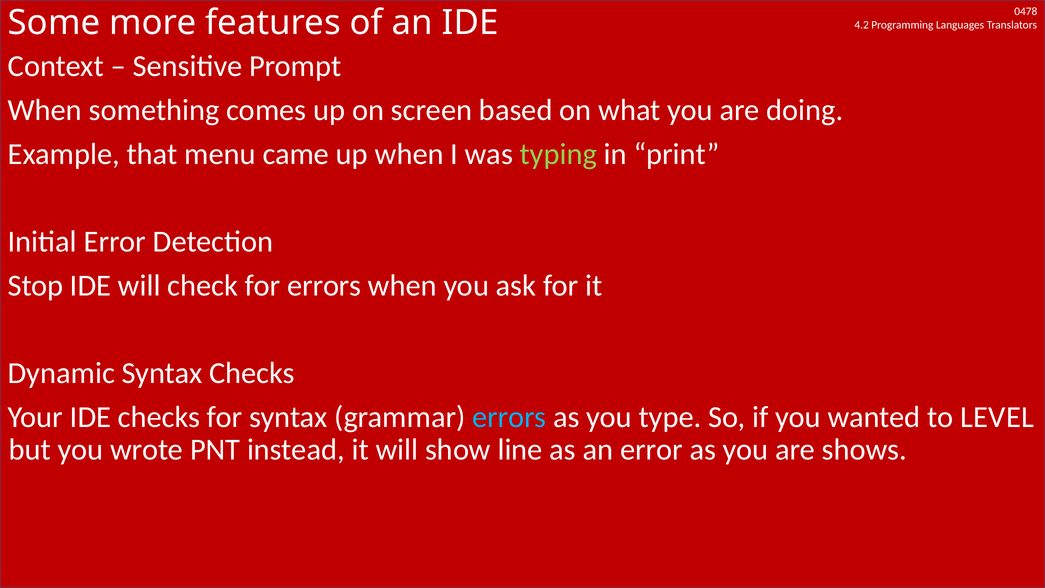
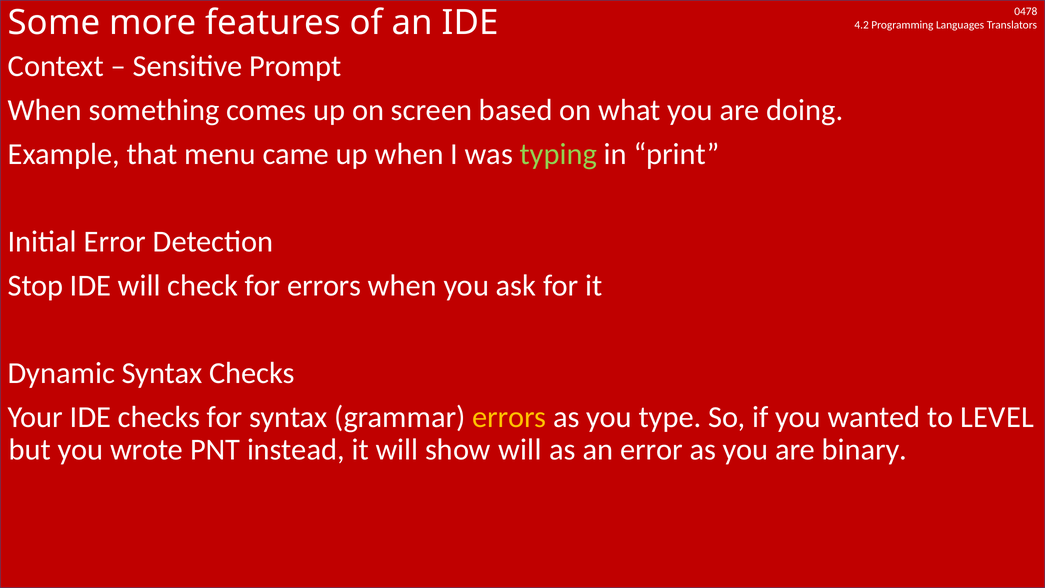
errors at (509, 417) colour: light blue -> yellow
show line: line -> will
shows: shows -> binary
